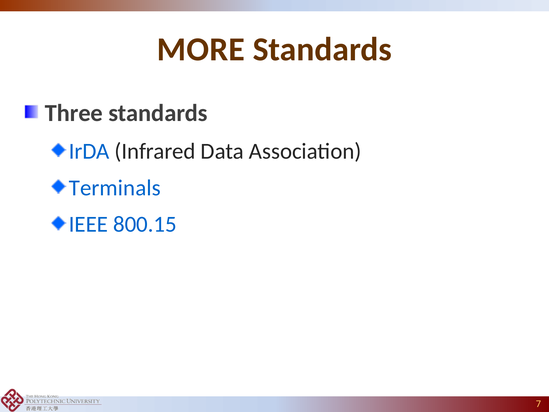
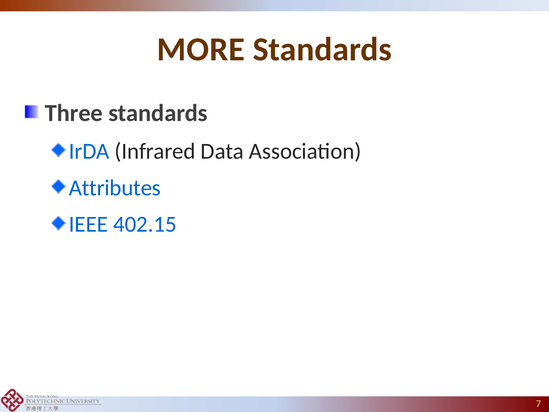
Terminals: Terminals -> Attributes
800.15: 800.15 -> 402.15
